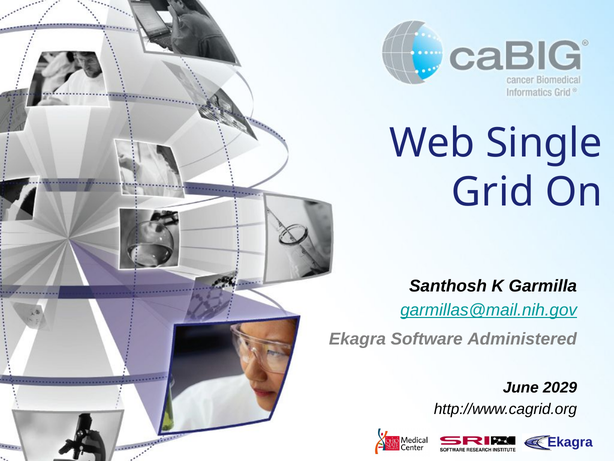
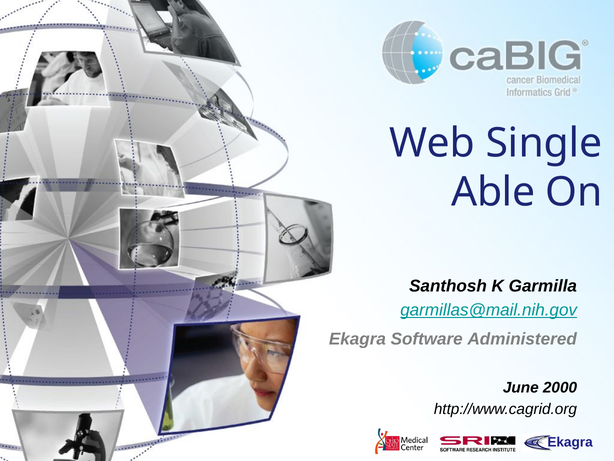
Grid: Grid -> Able
2029: 2029 -> 2000
